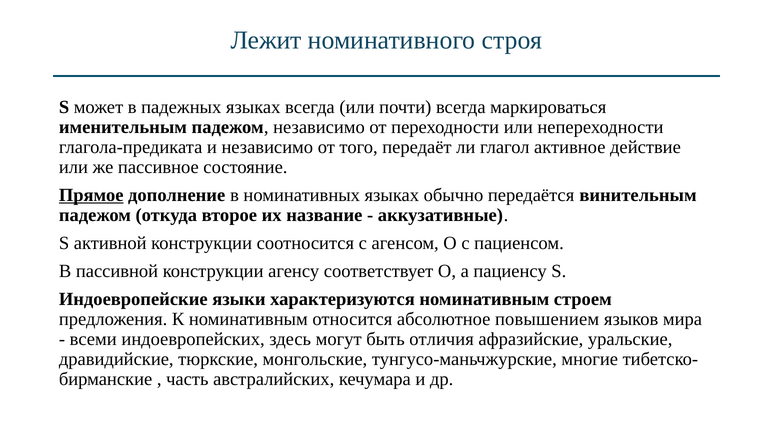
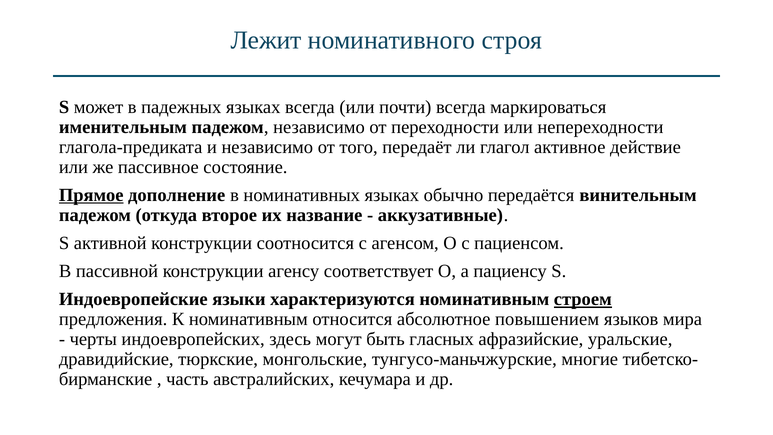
строем underline: none -> present
всеми: всеми -> черты
отличия: отличия -> гласных
